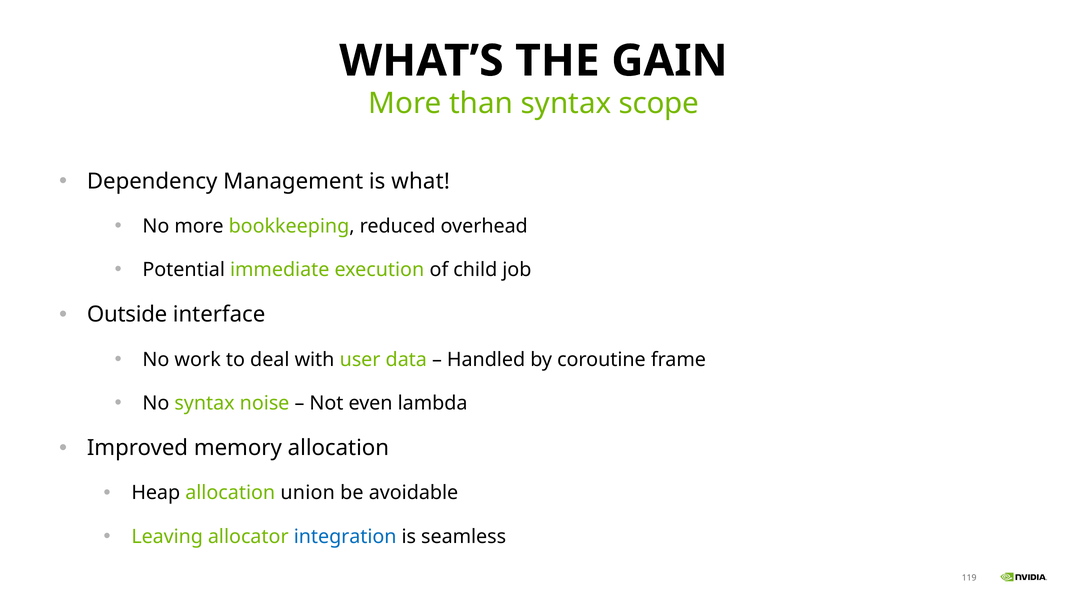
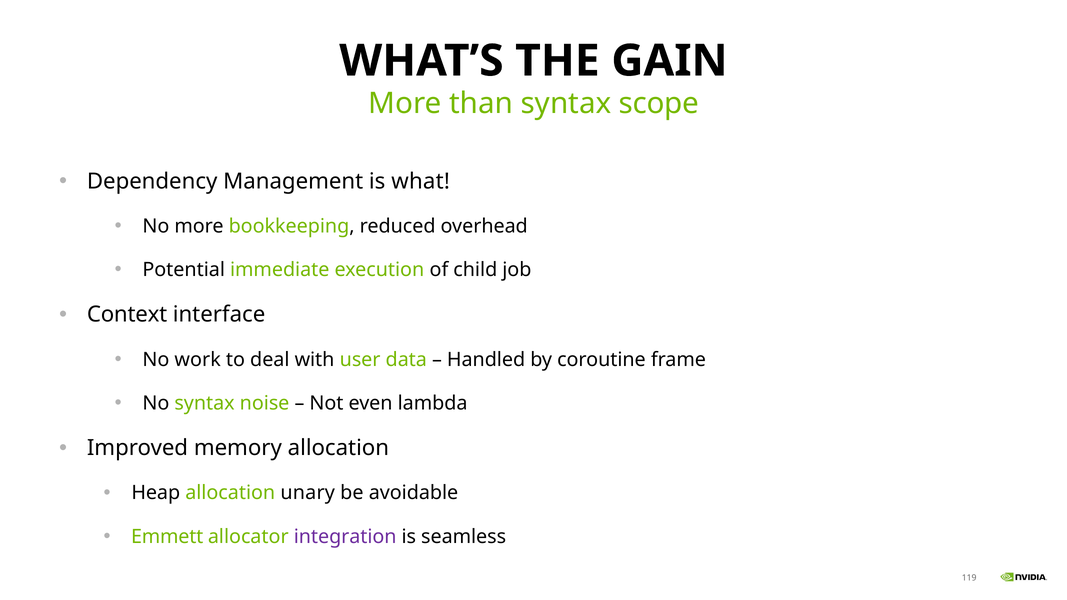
Outside: Outside -> Context
union: union -> unary
Leaving: Leaving -> Emmett
integration colour: blue -> purple
